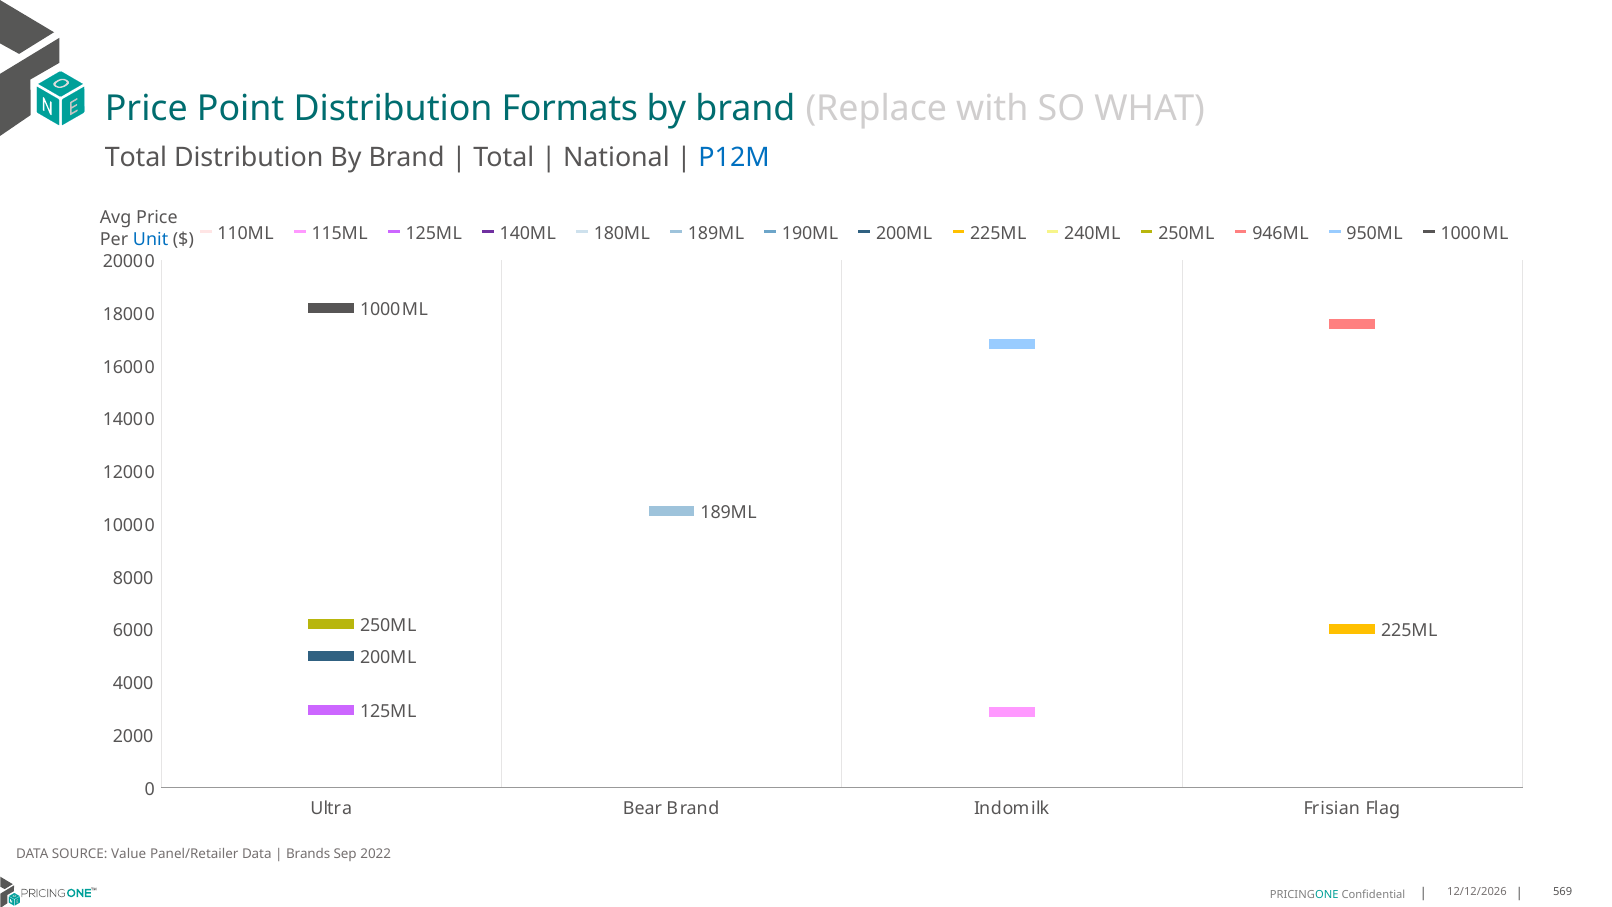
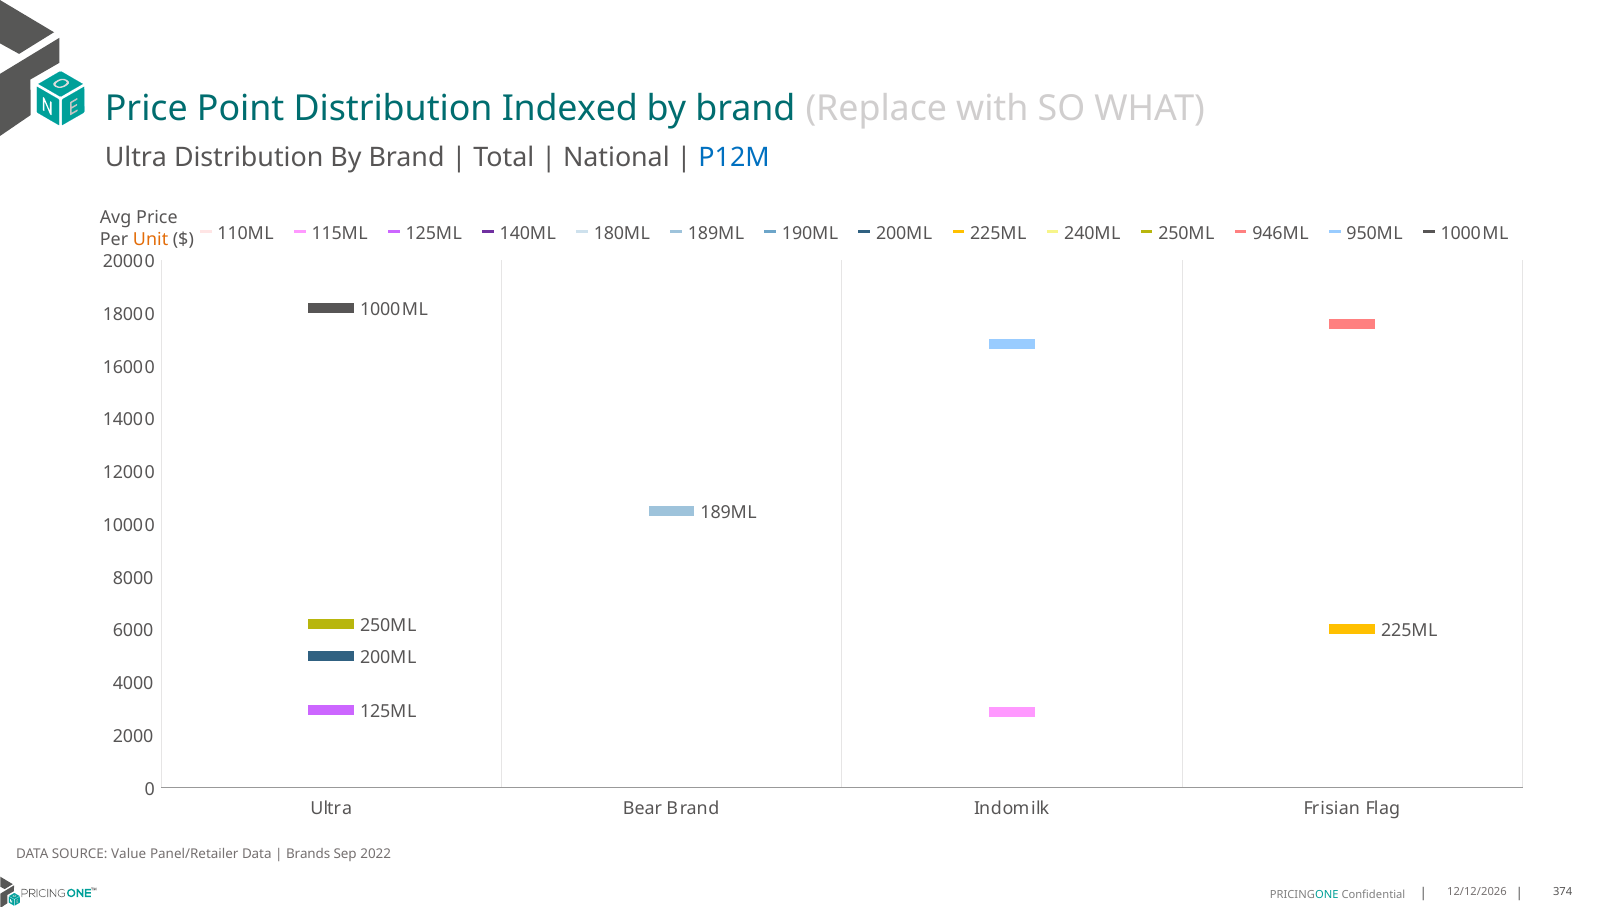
Formats: Formats -> Indexed
Total at (136, 157): Total -> Ultra
Unit colour: blue -> orange
569: 569 -> 374
